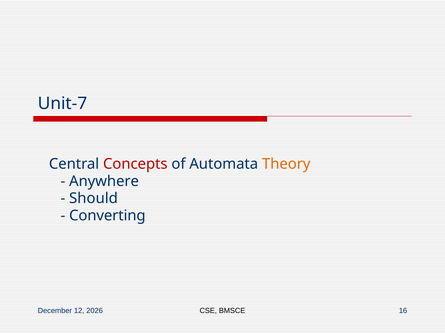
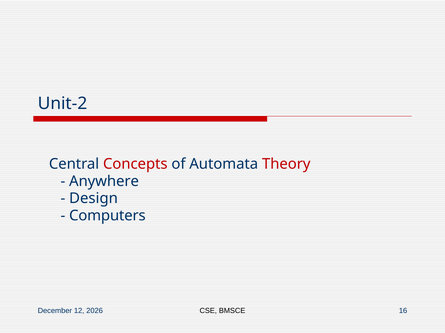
Unit-7: Unit-7 -> Unit-2
Theory colour: orange -> red
Should: Should -> Design
Converting: Converting -> Computers
